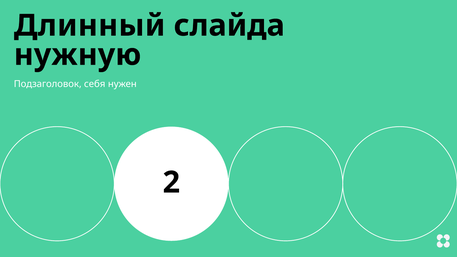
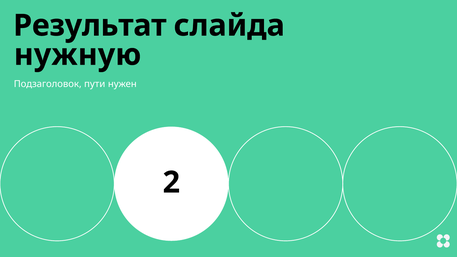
Длинный: Длинный -> Результат
себя: себя -> пути
